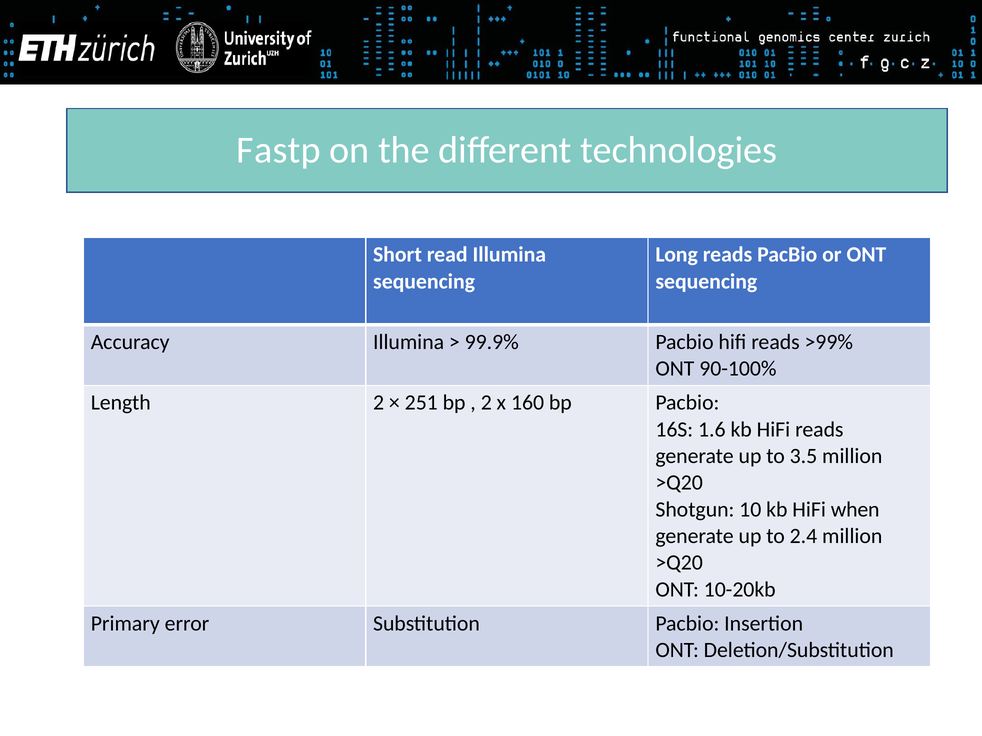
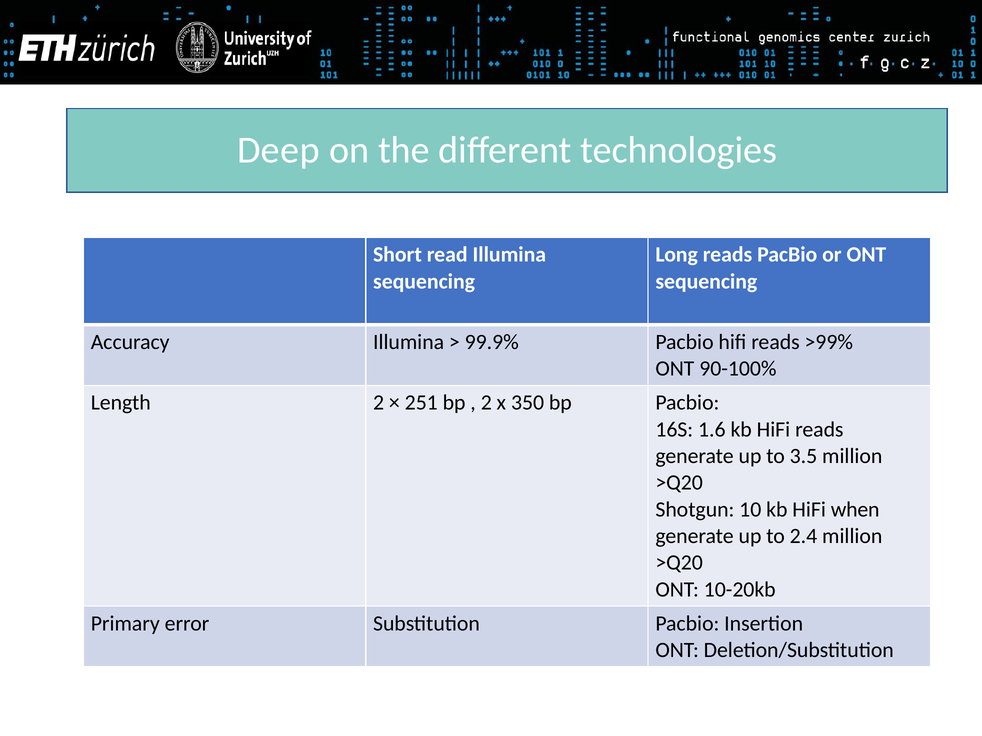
Fastp: Fastp -> Deep
160: 160 -> 350
